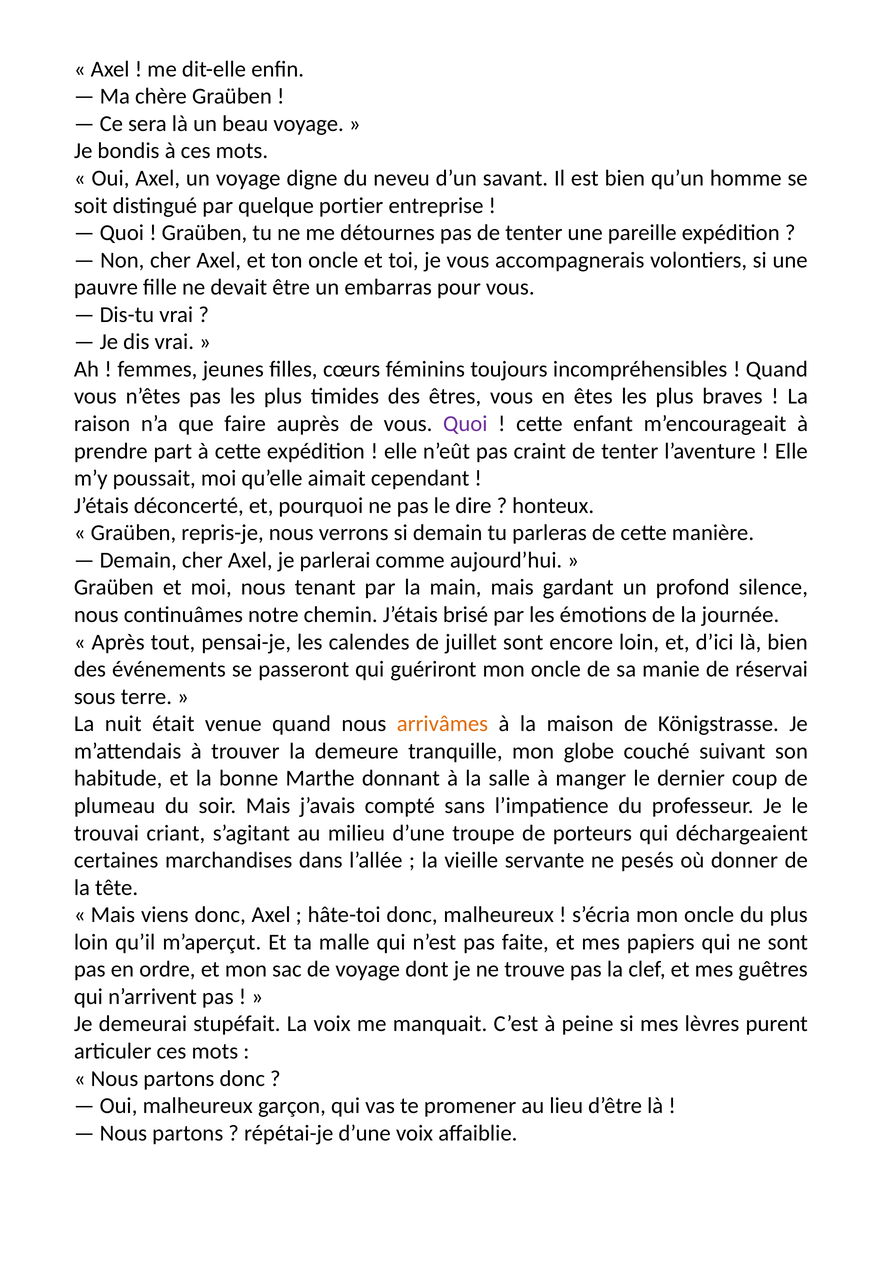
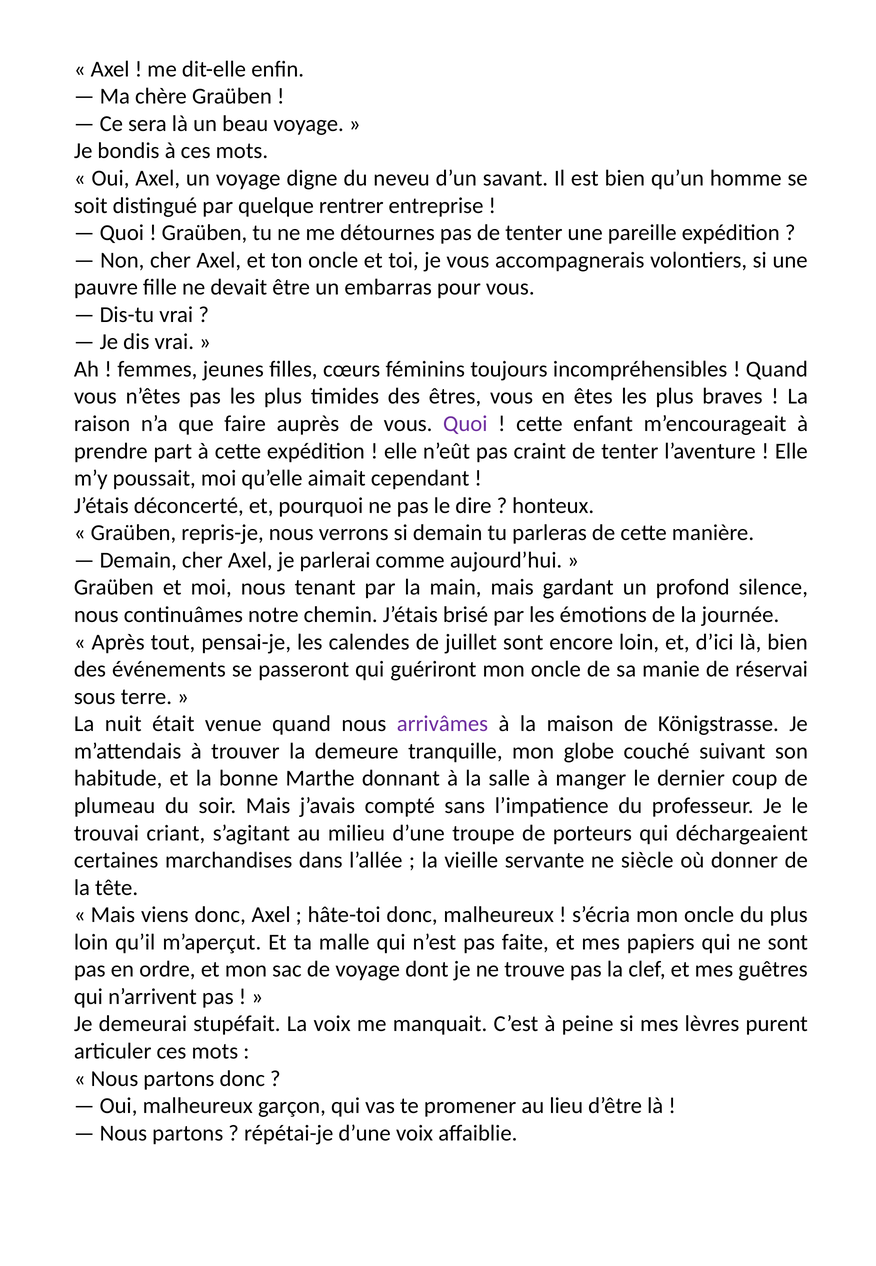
portier: portier -> rentrer
arrivâmes colour: orange -> purple
pesés: pesés -> siècle
